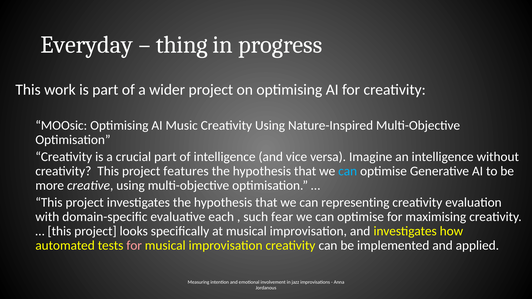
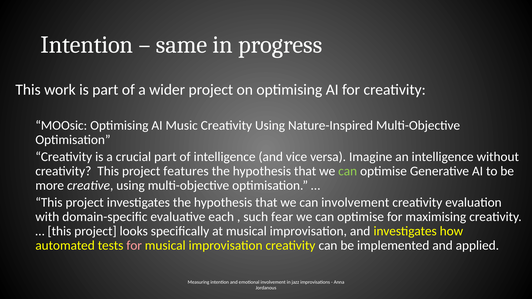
Everyday at (87, 45): Everyday -> Intention
thing: thing -> same
can at (348, 171) colour: light blue -> light green
can representing: representing -> involvement
